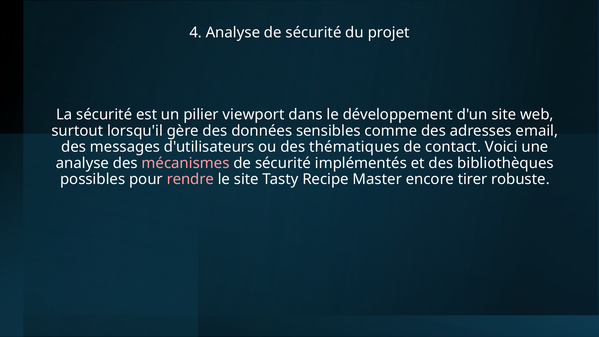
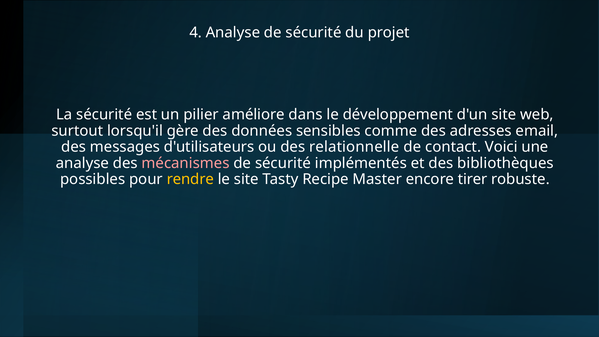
viewport: viewport -> améliore
thématiques: thématiques -> relationnelle
rendre colour: pink -> yellow
